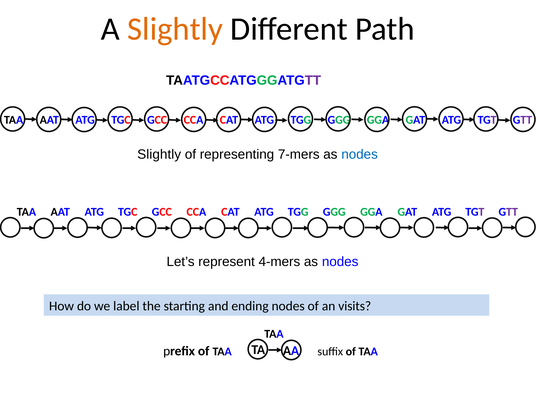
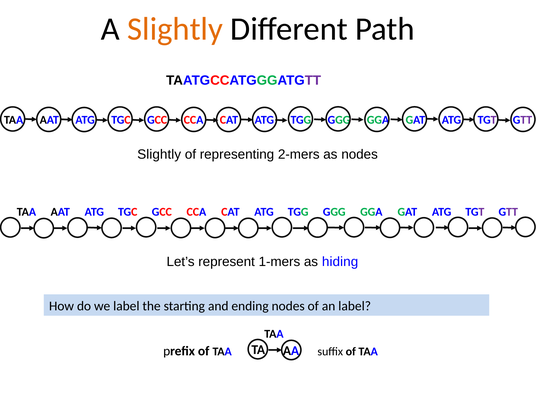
7-mers: 7-mers -> 2-mers
nodes at (360, 155) colour: blue -> black
4-mers: 4-mers -> 1-mers
nodes at (340, 262): nodes -> hiding
an visits: visits -> label
